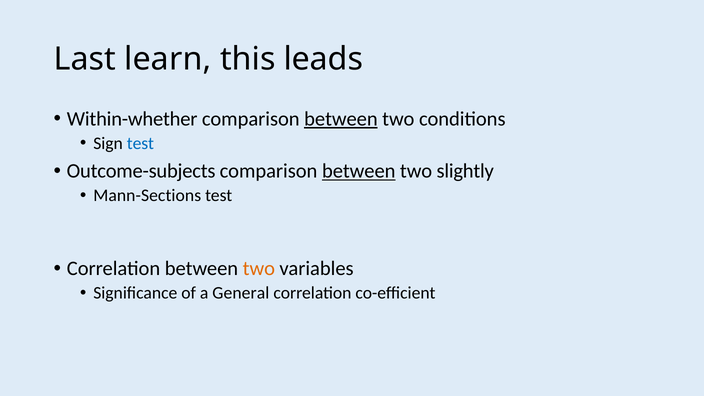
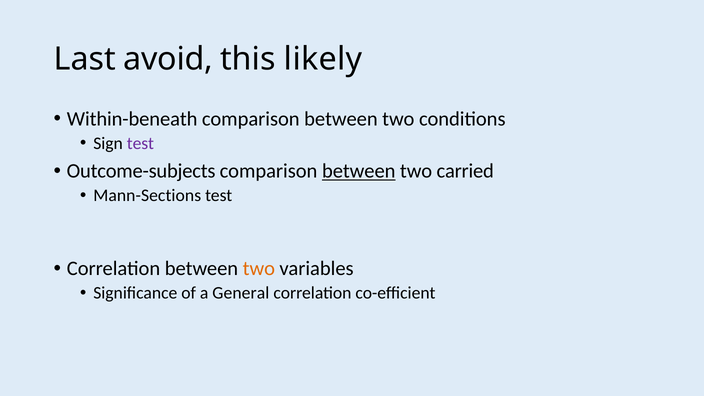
learn: learn -> avoid
leads: leads -> likely
Within-whether: Within-whether -> Within-beneath
between at (341, 119) underline: present -> none
test at (140, 143) colour: blue -> purple
slightly: slightly -> carried
